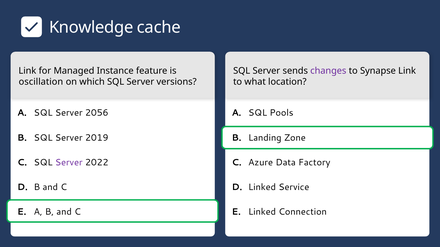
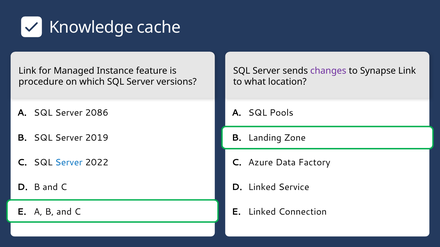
oscillation: oscillation -> procedure
2056: 2056 -> 2086
Server at (69, 163) colour: purple -> blue
